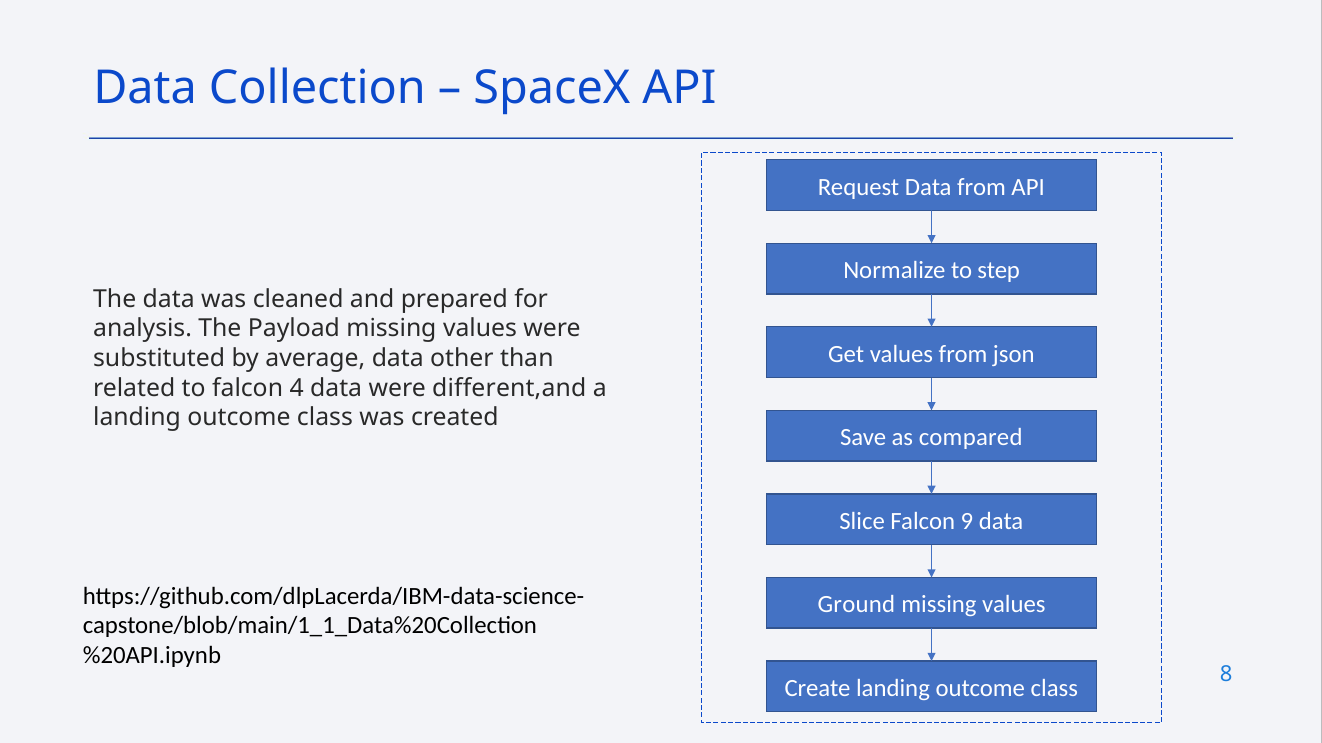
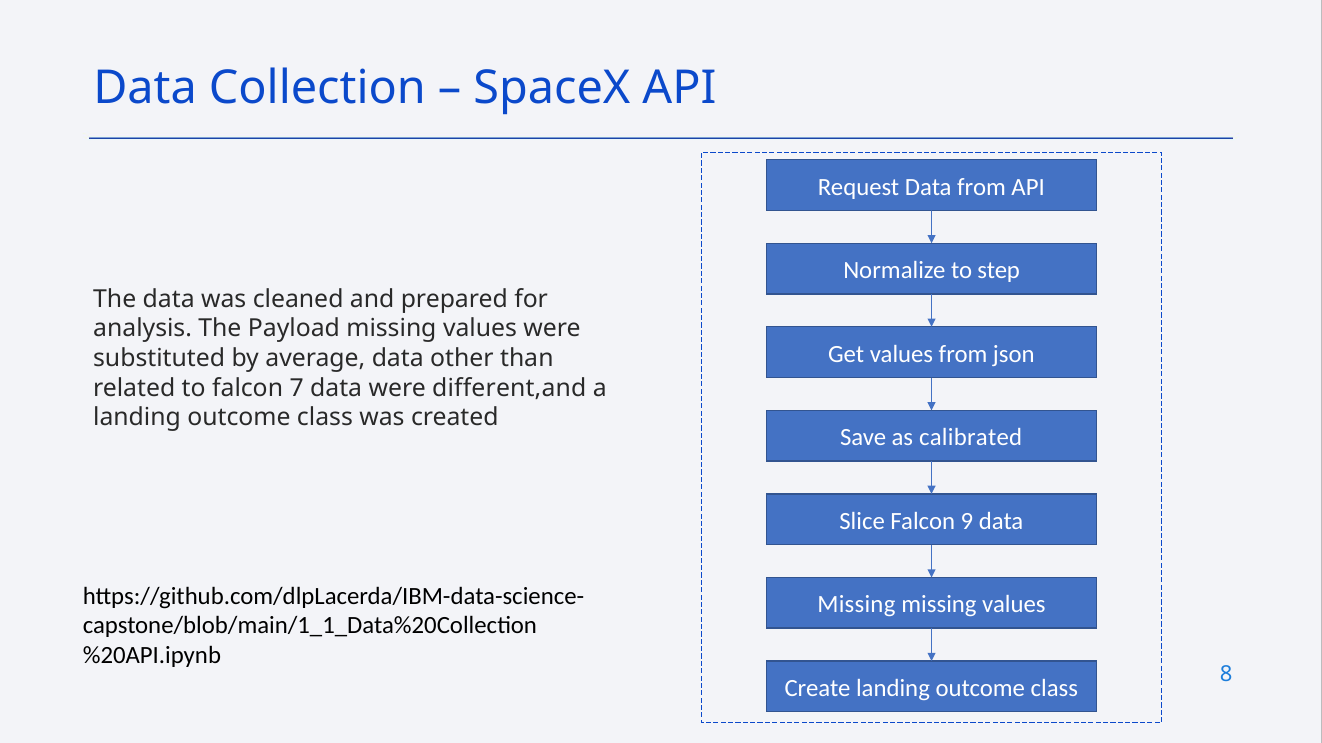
4: 4 -> 7
compared: compared -> calibrated
Ground at (856, 605): Ground -> Missing
